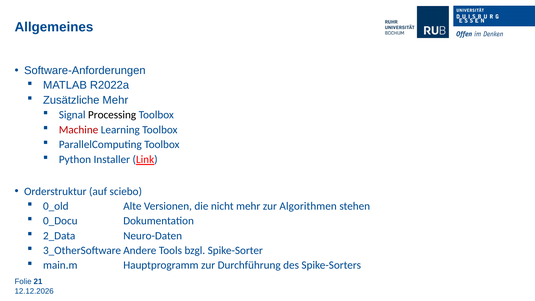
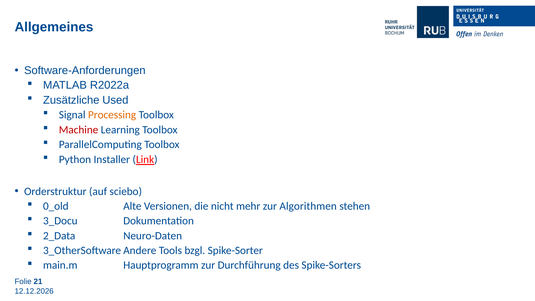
Zusätzliche Mehr: Mehr -> Used
Processing colour: black -> orange
0_Docu: 0_Docu -> 3_Docu
